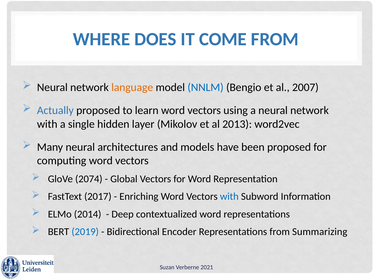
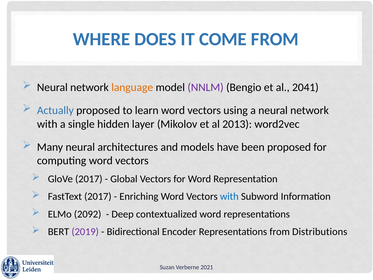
NNLM colour: blue -> purple
2007: 2007 -> 2041
GloVe 2074: 2074 -> 2017
2014: 2014 -> 2092
2019 colour: blue -> purple
Summarizing: Summarizing -> Distributions
